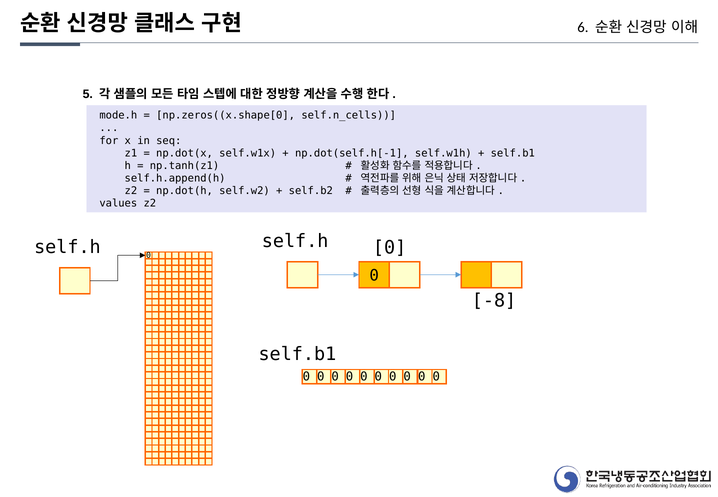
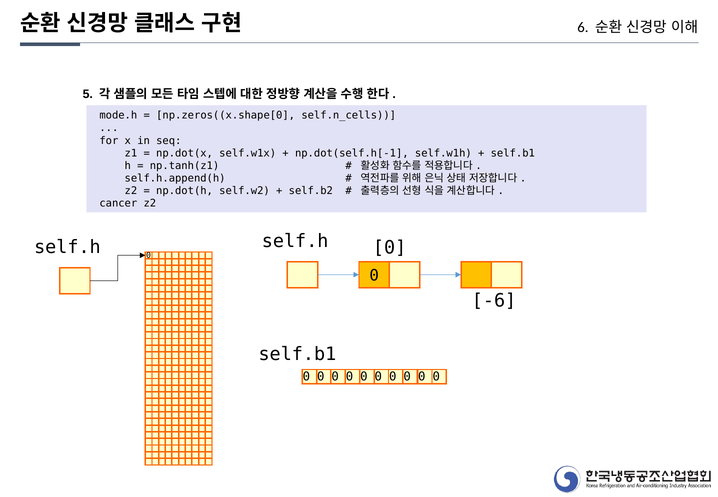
values: values -> cancer
-8: -8 -> -6
